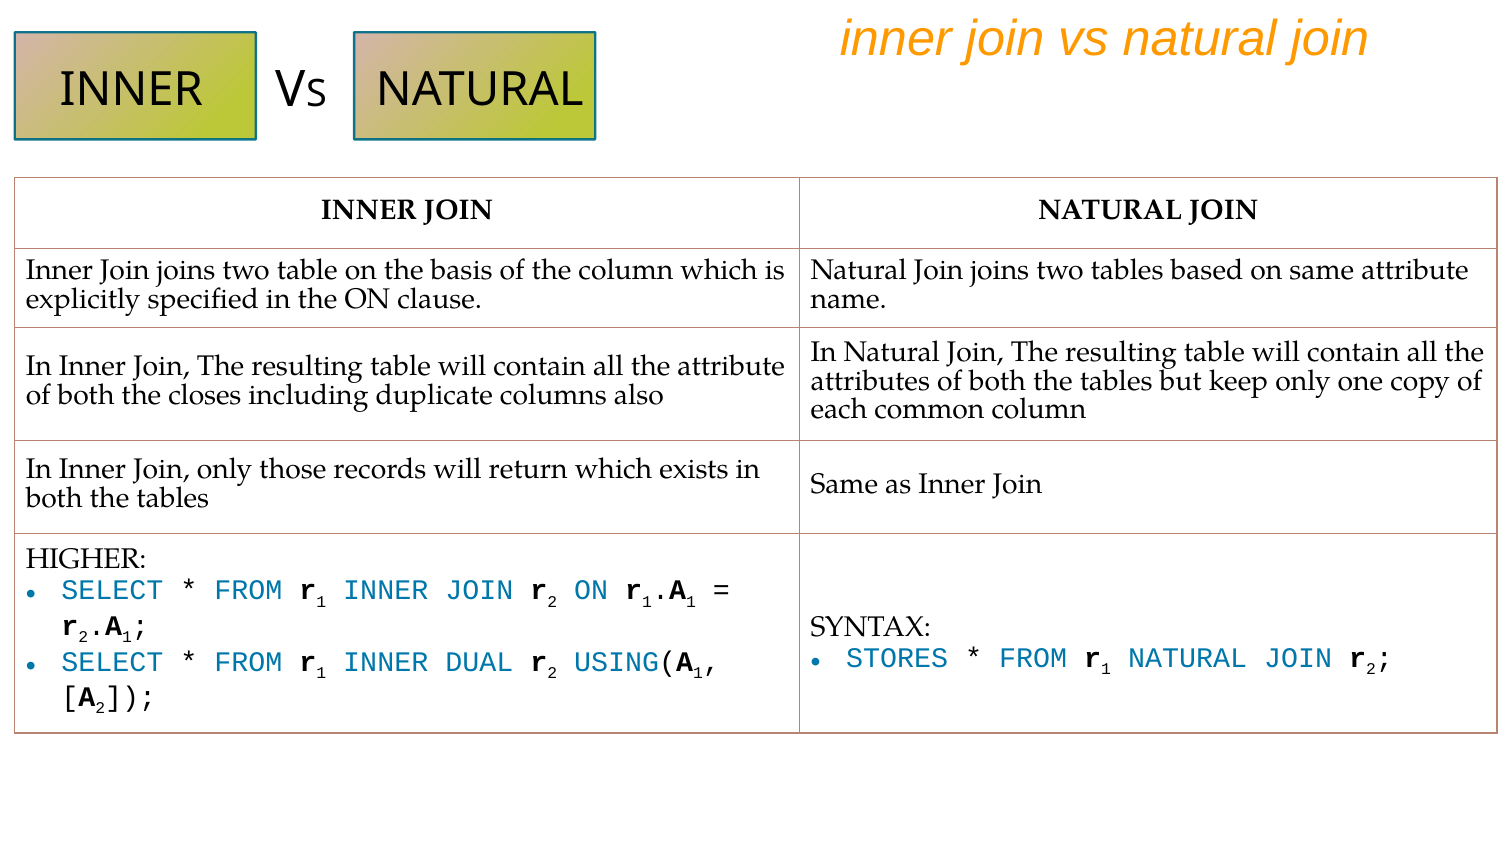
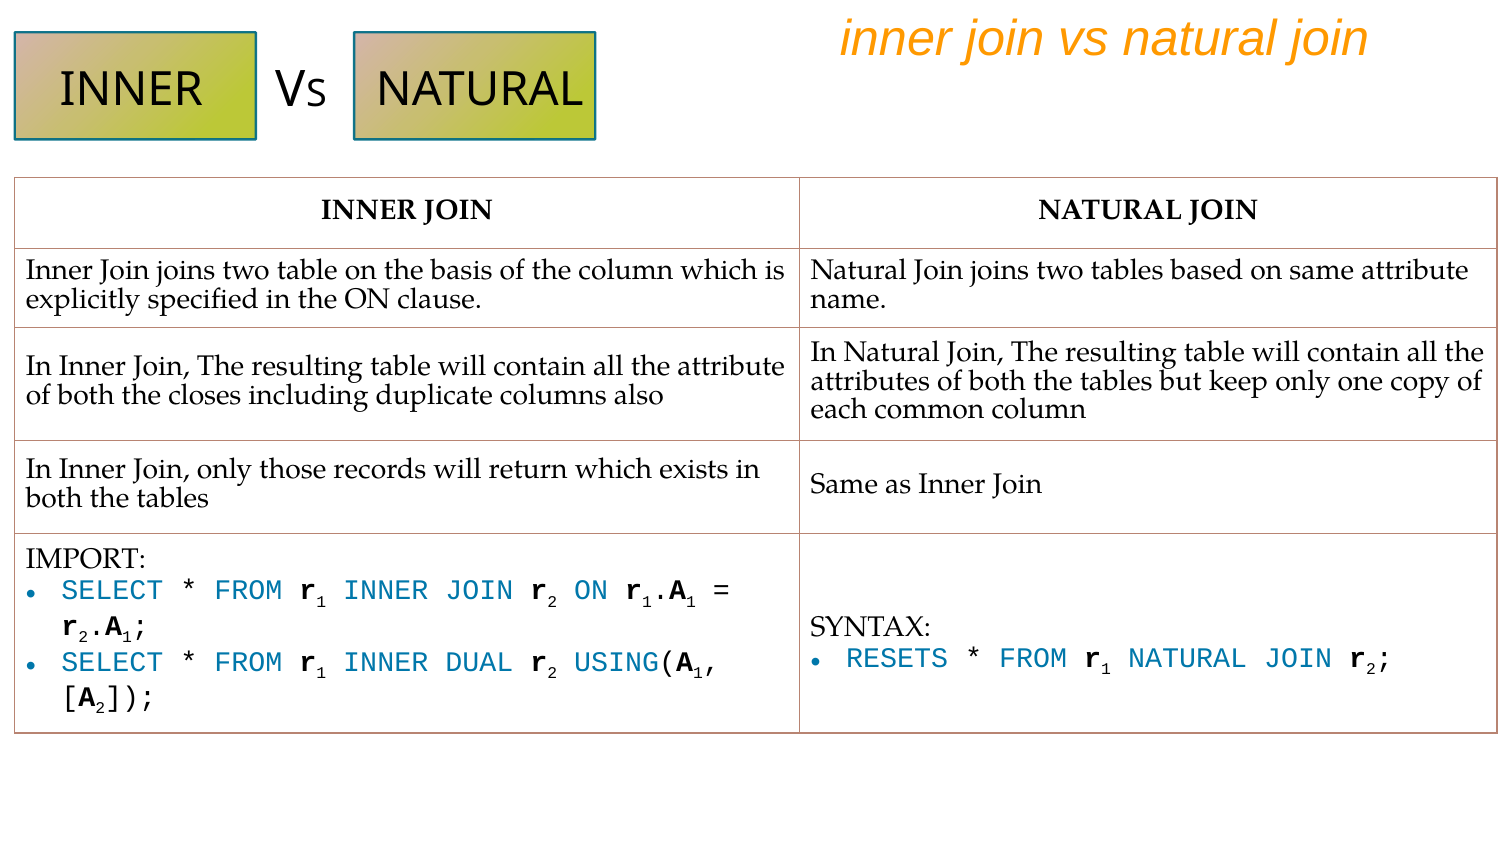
HIGHER: HIGHER -> IMPORT
STORES: STORES -> RESETS
